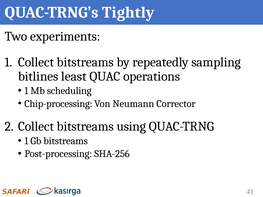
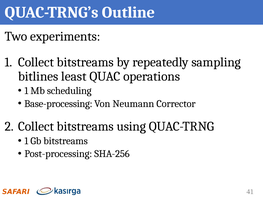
Tightly: Tightly -> Outline
Chip-processing: Chip-processing -> Base-processing
